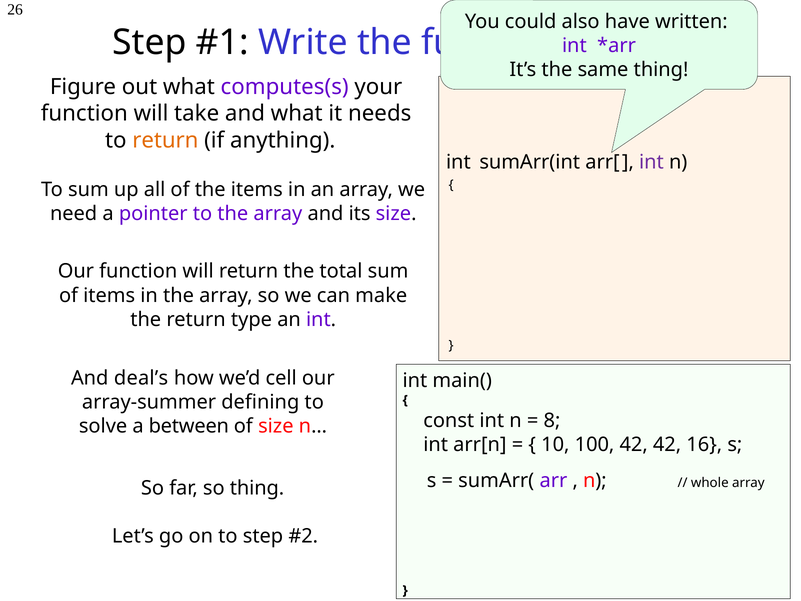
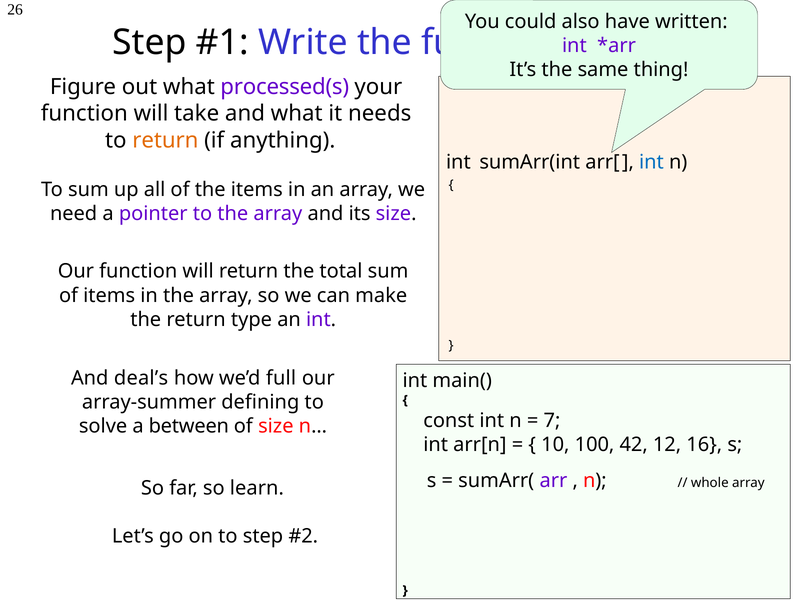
computes(s: computes(s -> processed(s
int at (651, 162) colour: purple -> blue
cell: cell -> full
8: 8 -> 7
42 42: 42 -> 12
so thing: thing -> learn
